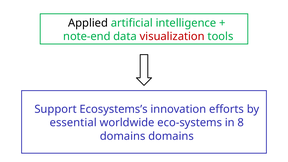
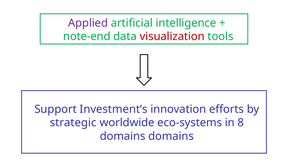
Applied colour: black -> purple
Ecosystems’s: Ecosystems’s -> Investment’s
essential: essential -> strategic
